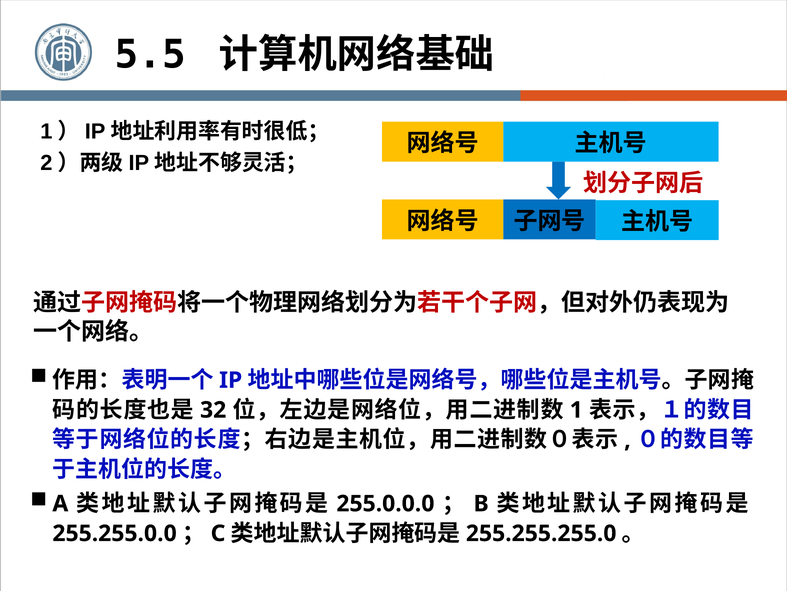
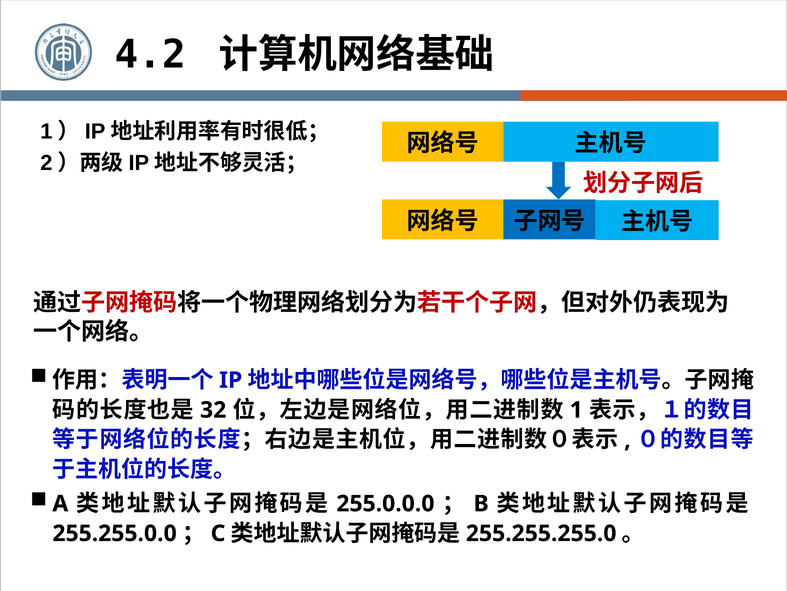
5.5: 5.5 -> 4.2
